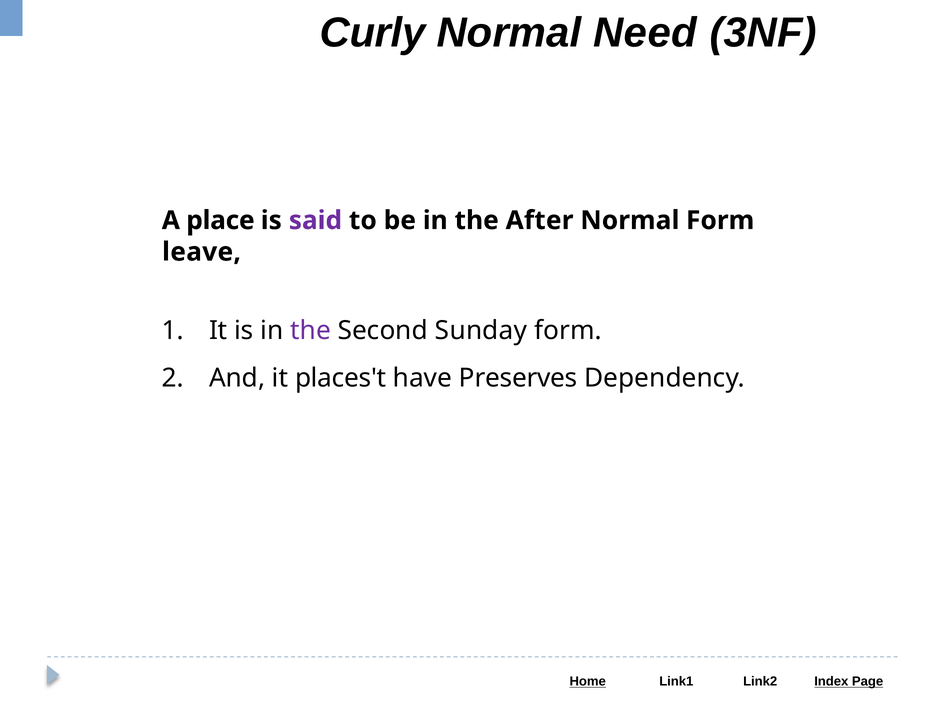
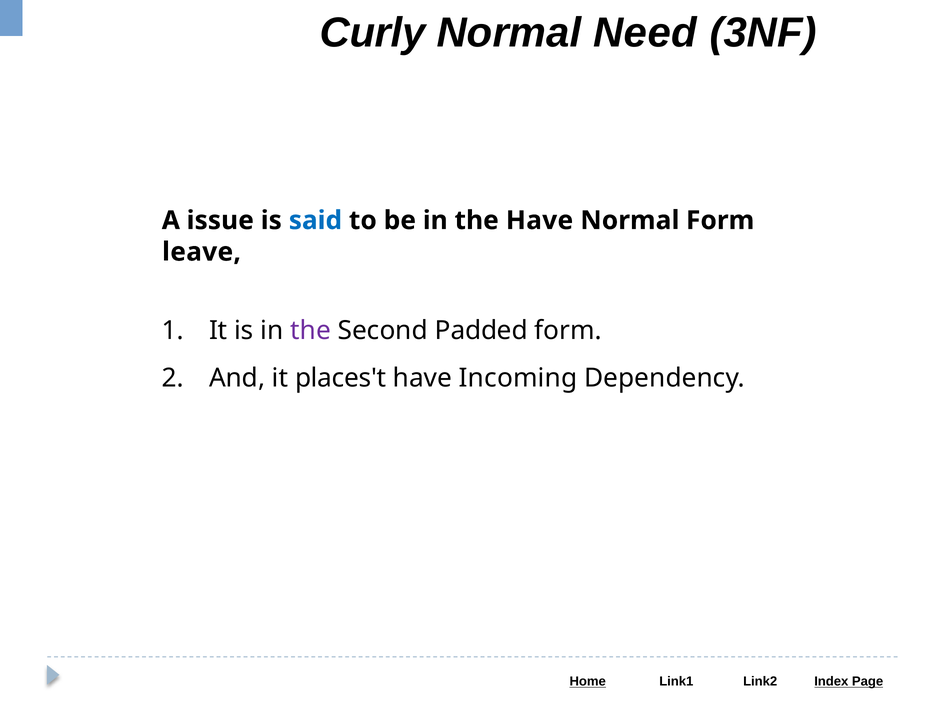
place: place -> issue
said colour: purple -> blue
the After: After -> Have
Sunday: Sunday -> Padded
Preserves: Preserves -> Incoming
